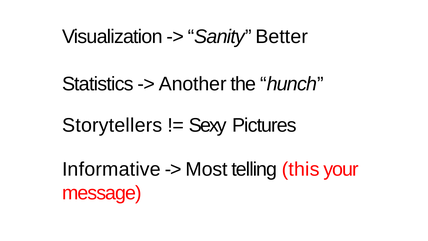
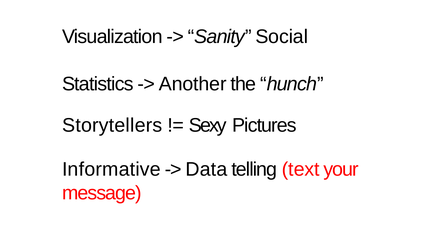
Better: Better -> Social
Most: Most -> Data
this: this -> text
